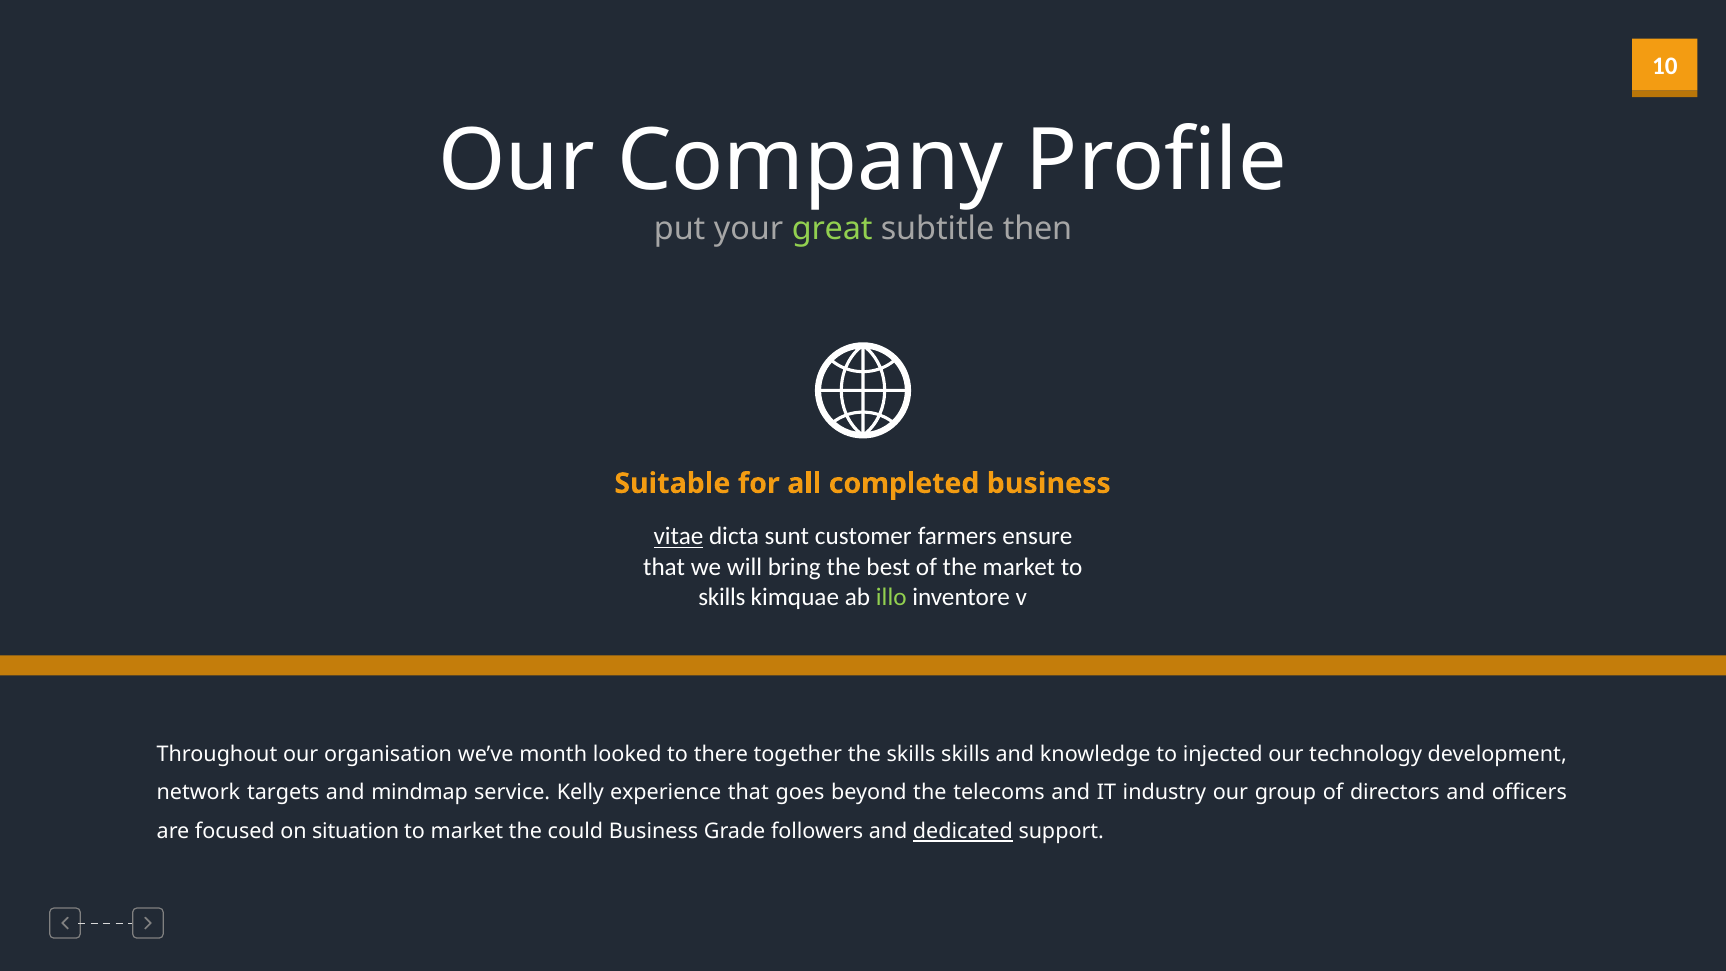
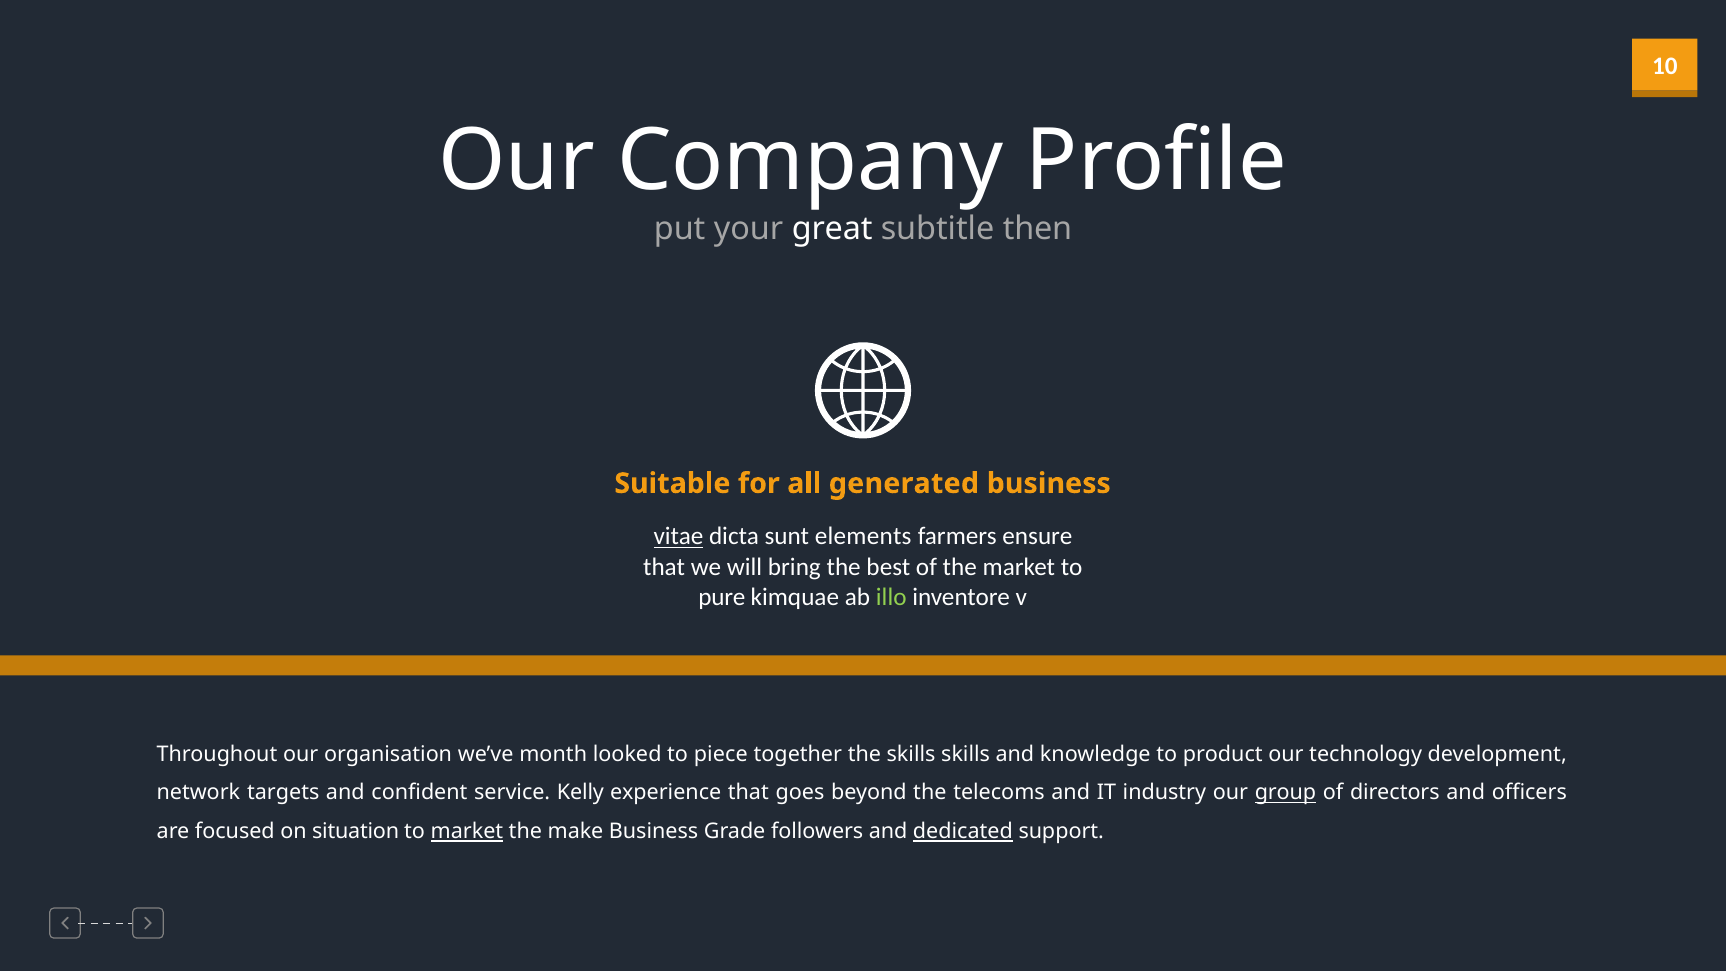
great colour: light green -> white
completed: completed -> generated
customer: customer -> elements
skills at (722, 597): skills -> pure
there: there -> piece
injected: injected -> product
mindmap: mindmap -> confident
group underline: none -> present
market at (467, 832) underline: none -> present
could: could -> make
